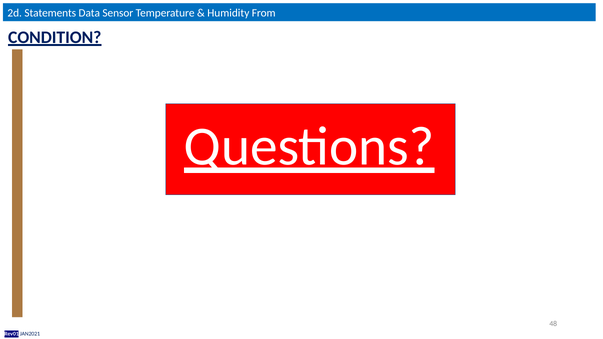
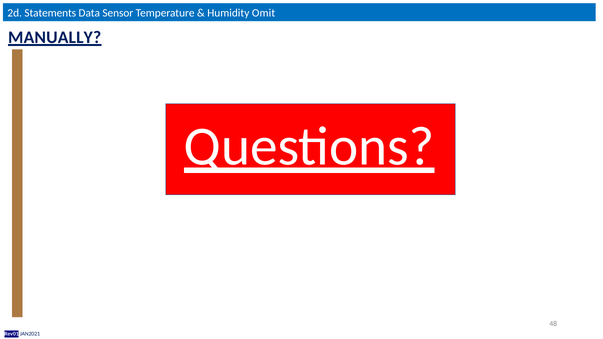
From: From -> Omit
CONDITION: CONDITION -> MANUALLY
